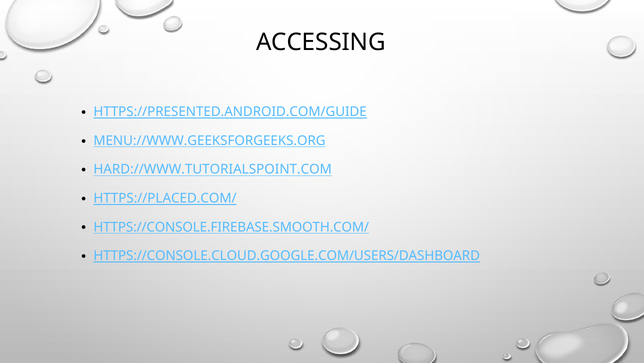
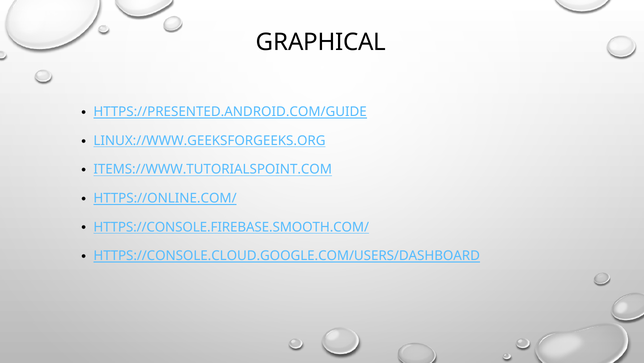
ACCESSING: ACCESSING -> GRAPHICAL
MENU://WWW.GEEKSFORGEEKS.ORG: MENU://WWW.GEEKSFORGEEKS.ORG -> LINUX://WWW.GEEKSFORGEEKS.ORG
HARD://WWW.TUTORIALSPOINT.COM: HARD://WWW.TUTORIALSPOINT.COM -> ITEMS://WWW.TUTORIALSPOINT.COM
HTTPS://PLACED.COM/: HTTPS://PLACED.COM/ -> HTTPS://ONLINE.COM/
